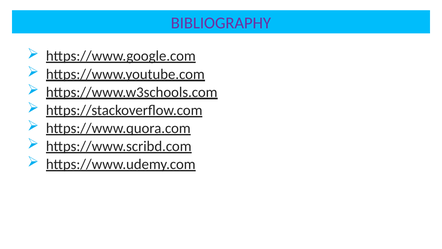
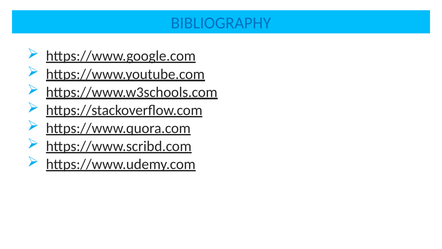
BIBLIOGRAPHY colour: purple -> blue
